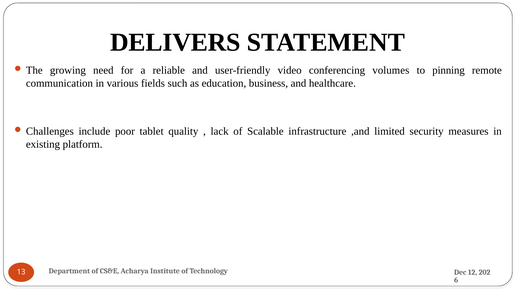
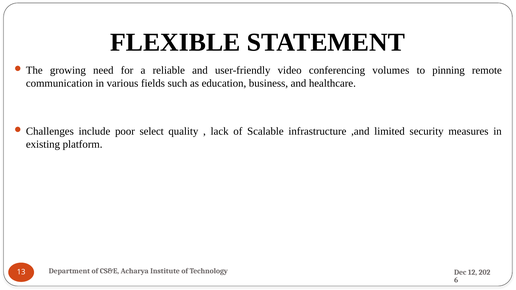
DELIVERS: DELIVERS -> FLEXIBLE
tablet: tablet -> select
